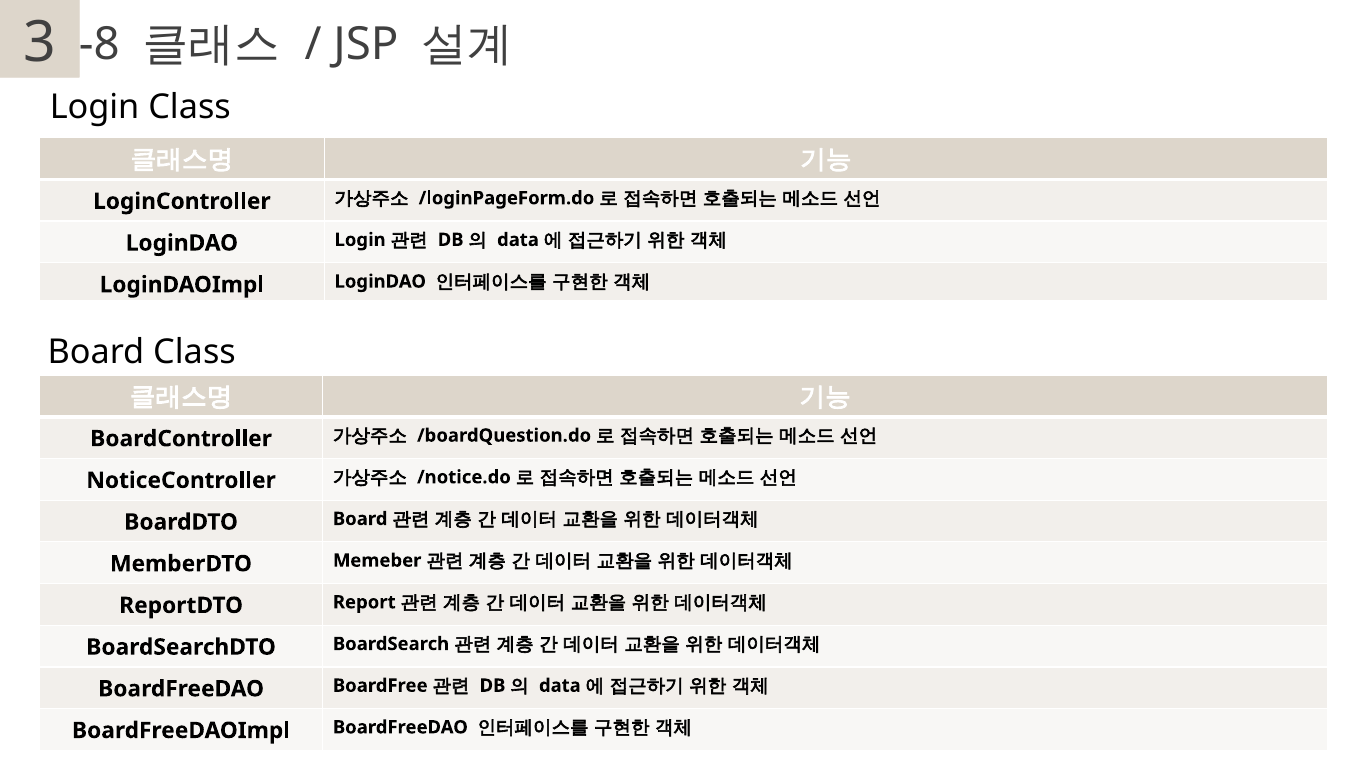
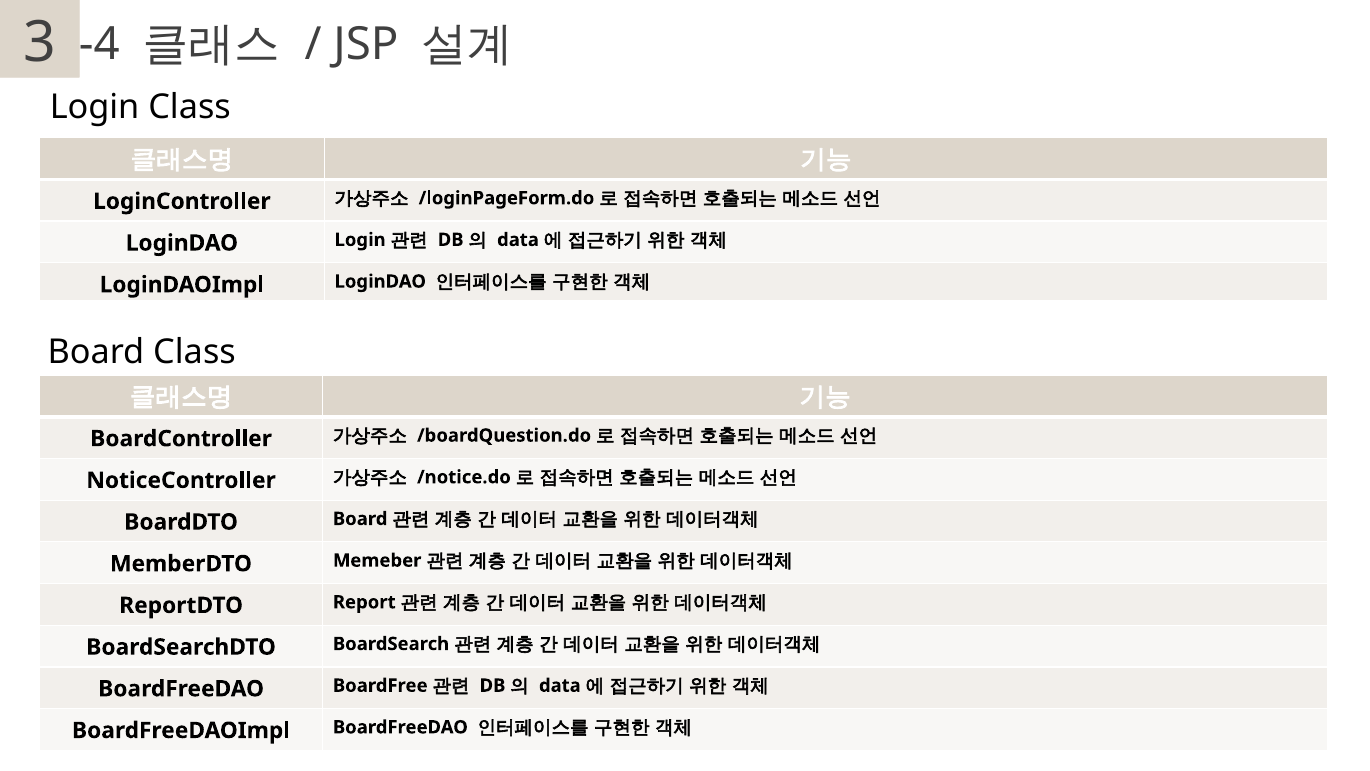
-8: -8 -> -4
